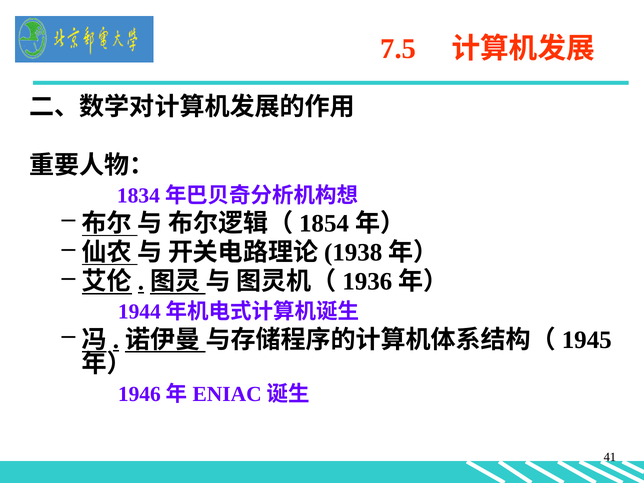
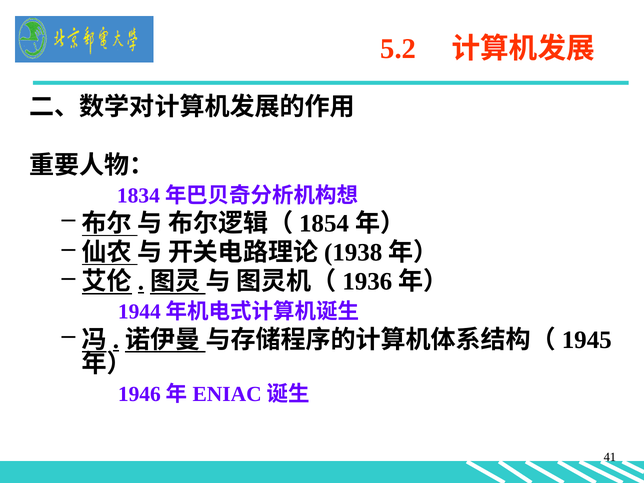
7.5: 7.5 -> 5.2
